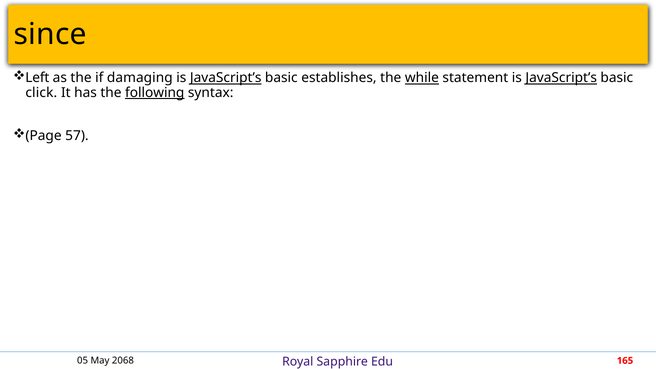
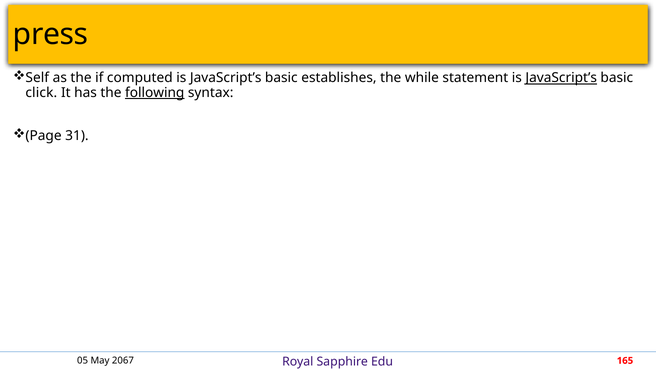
since: since -> press
Left: Left -> Self
damaging: damaging -> computed
JavaScript’s at (226, 78) underline: present -> none
while underline: present -> none
57: 57 -> 31
2068: 2068 -> 2067
